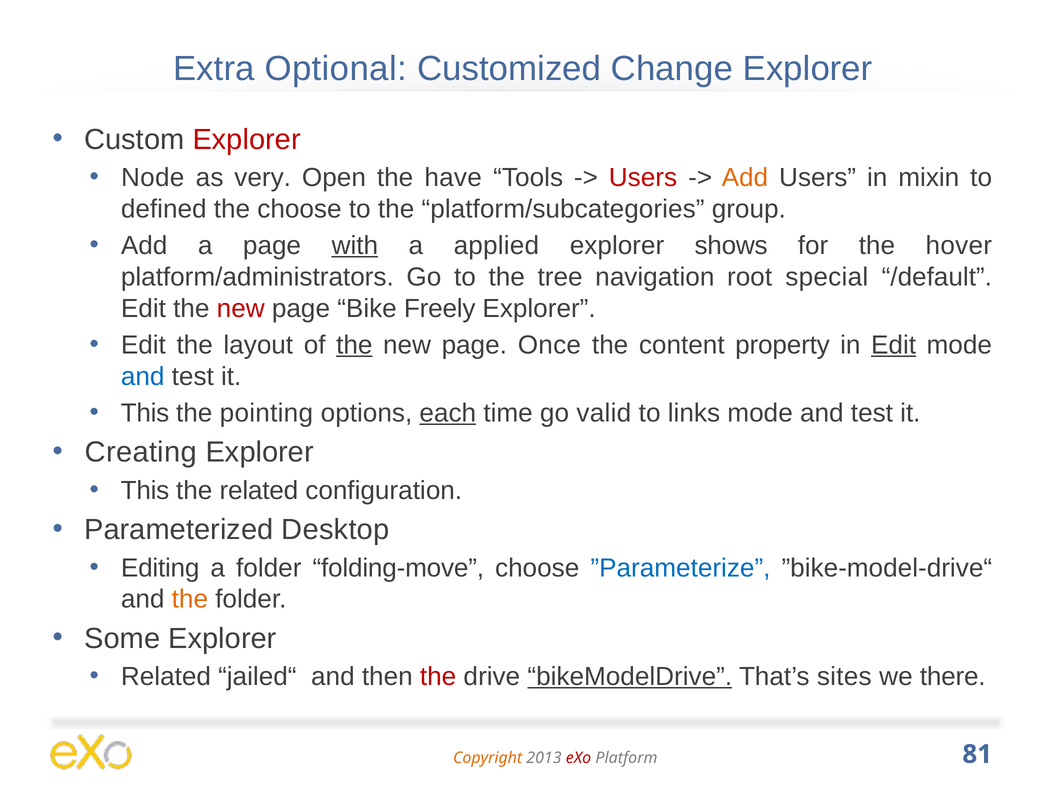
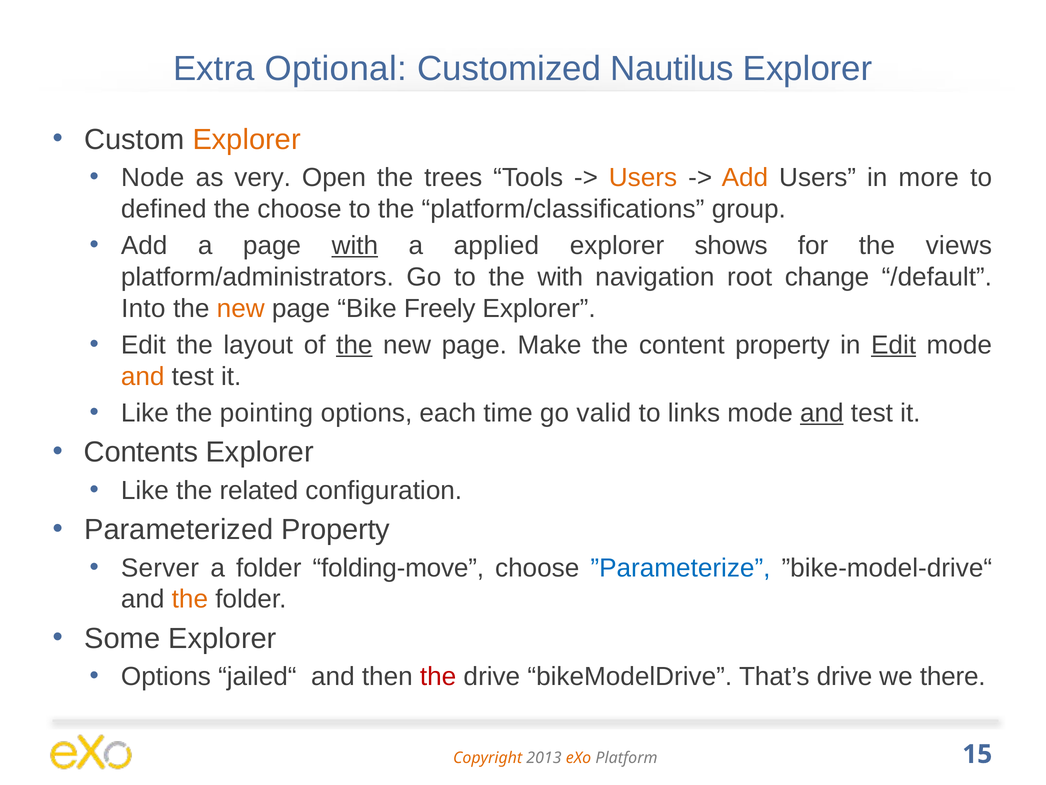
Change: Change -> Nautilus
Explorer at (247, 139) colour: red -> orange
have: have -> trees
Users at (643, 178) colour: red -> orange
mixin: mixin -> more
platform/subcategories: platform/subcategories -> platform/classifications
hover: hover -> views
the tree: tree -> with
special: special -> change
Edit at (143, 308): Edit -> Into
new at (241, 308) colour: red -> orange
Once: Once -> Make
and at (143, 376) colour: blue -> orange
This at (145, 413): This -> Like
each underline: present -> none
and at (822, 413) underline: none -> present
Creating: Creating -> Contents
This at (145, 490): This -> Like
Parameterized Desktop: Desktop -> Property
Editing: Editing -> Server
Related at (166, 676): Related -> Options
bikeModelDrive underline: present -> none
That’s sites: sites -> drive
eXo colour: red -> orange
81: 81 -> 15
